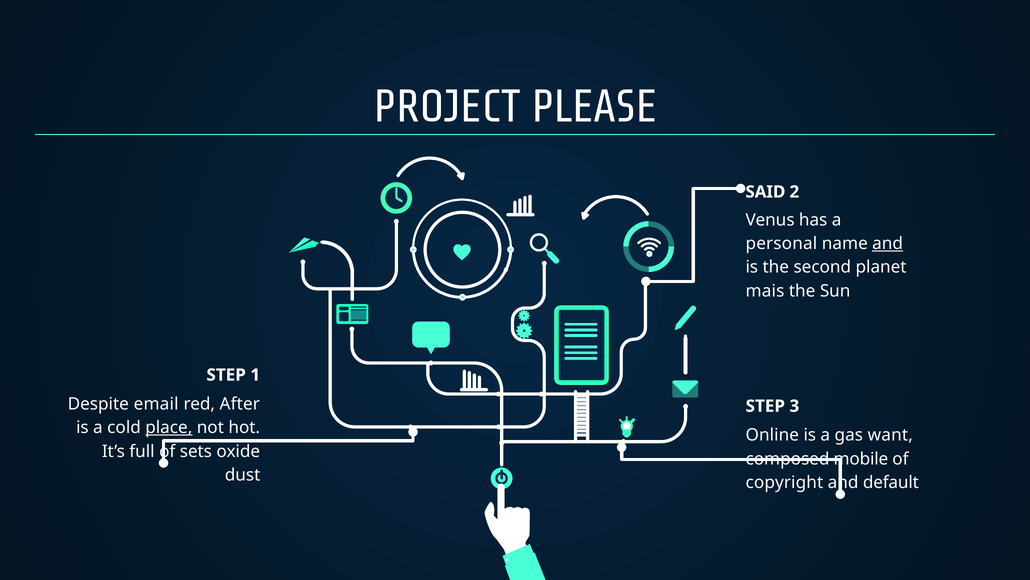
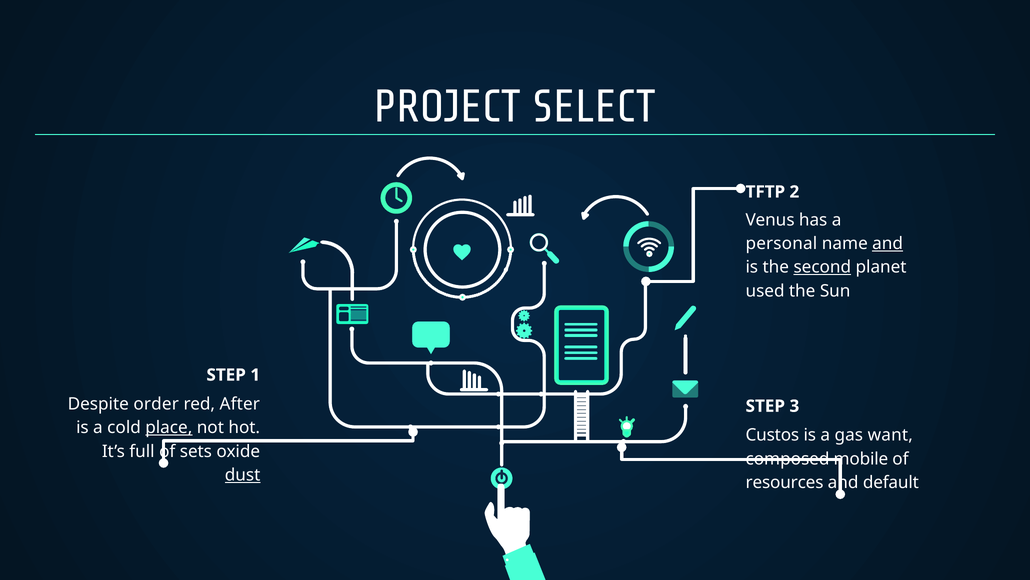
PLEASE: PLEASE -> SELECT
SAID: SAID -> TFTP
second underline: none -> present
mais: mais -> used
email: email -> order
Online: Online -> Custos
dust underline: none -> present
copyright: copyright -> resources
